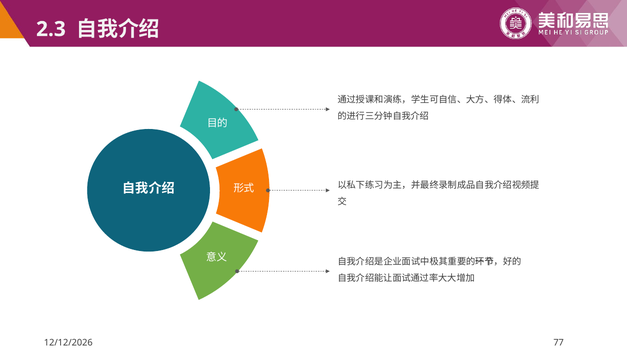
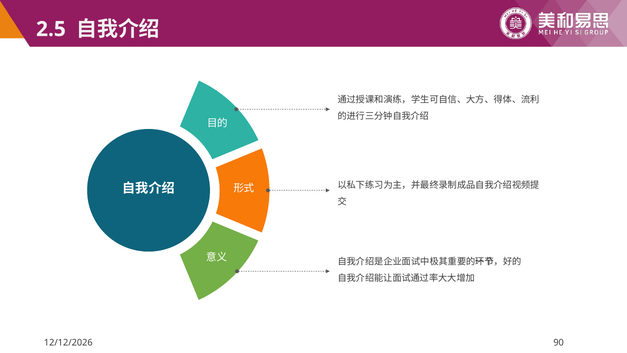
2.3: 2.3 -> 2.5
77: 77 -> 90
